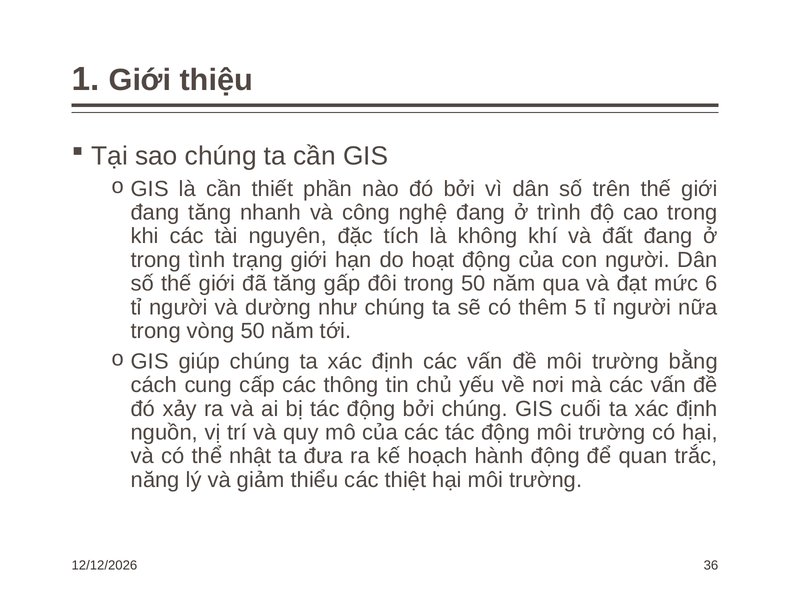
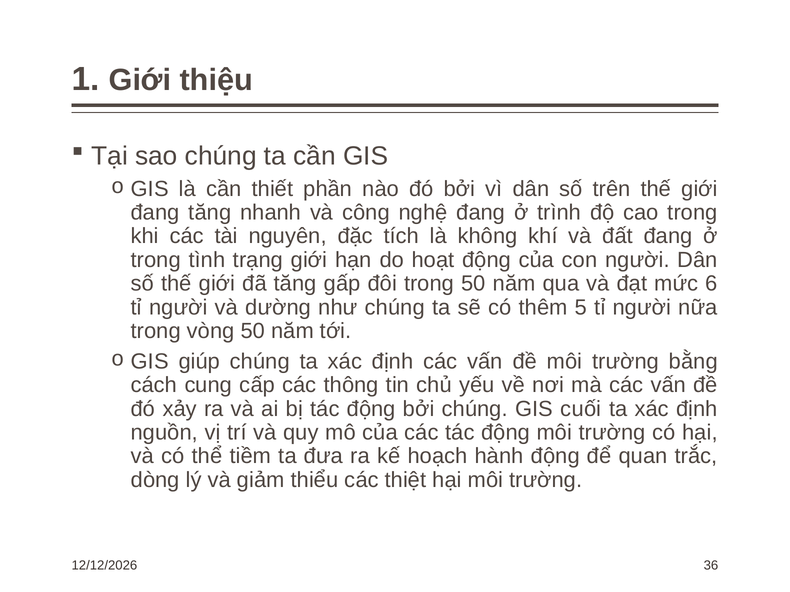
nhật: nhật -> tiềm
năng: năng -> dòng
